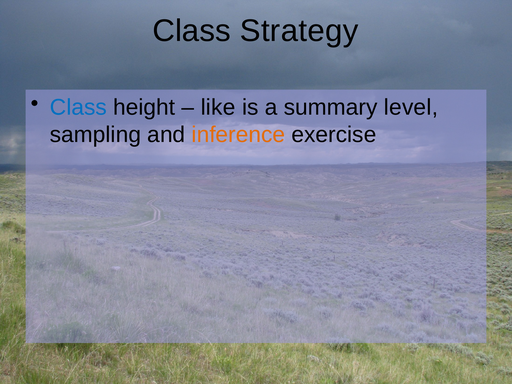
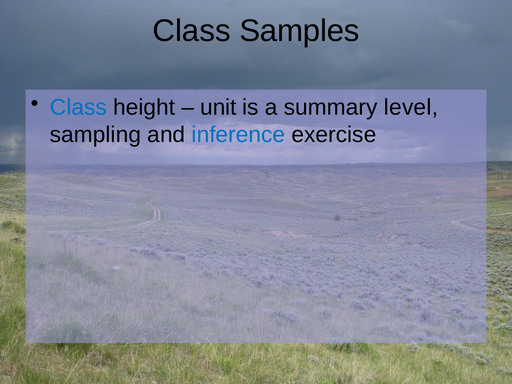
Strategy: Strategy -> Samples
like: like -> unit
inference colour: orange -> blue
